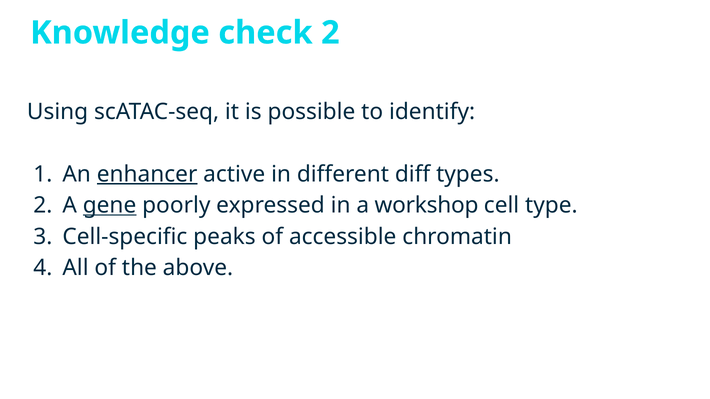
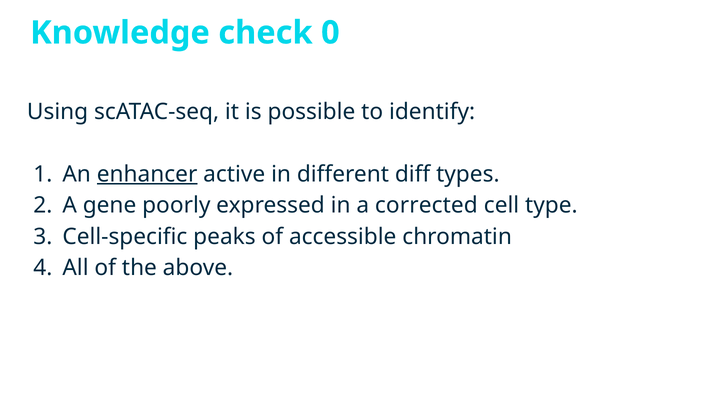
check 2: 2 -> 0
gene underline: present -> none
workshop: workshop -> corrected
